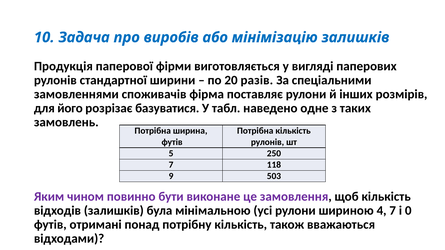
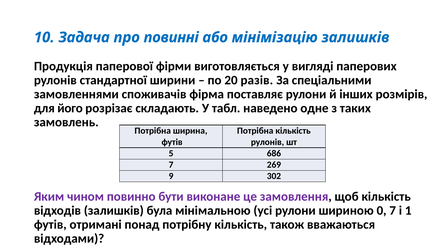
виробів: виробів -> повинні
базуватися: базуватися -> складають
250: 250 -> 686
118: 118 -> 269
503: 503 -> 302
4: 4 -> 0
0: 0 -> 1
